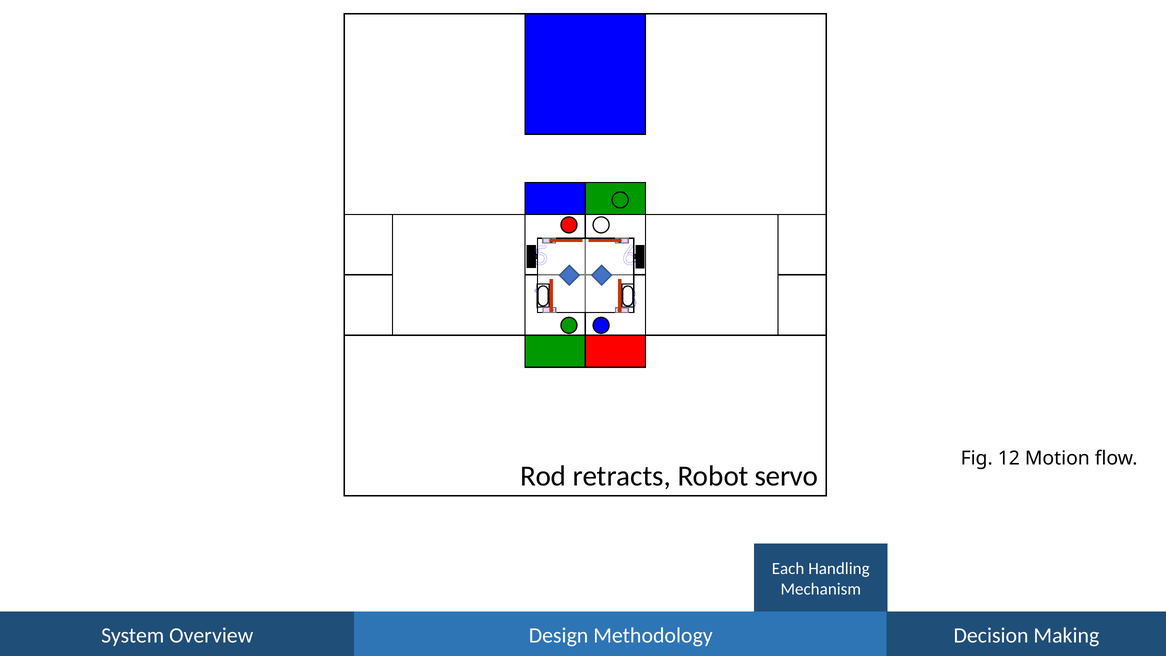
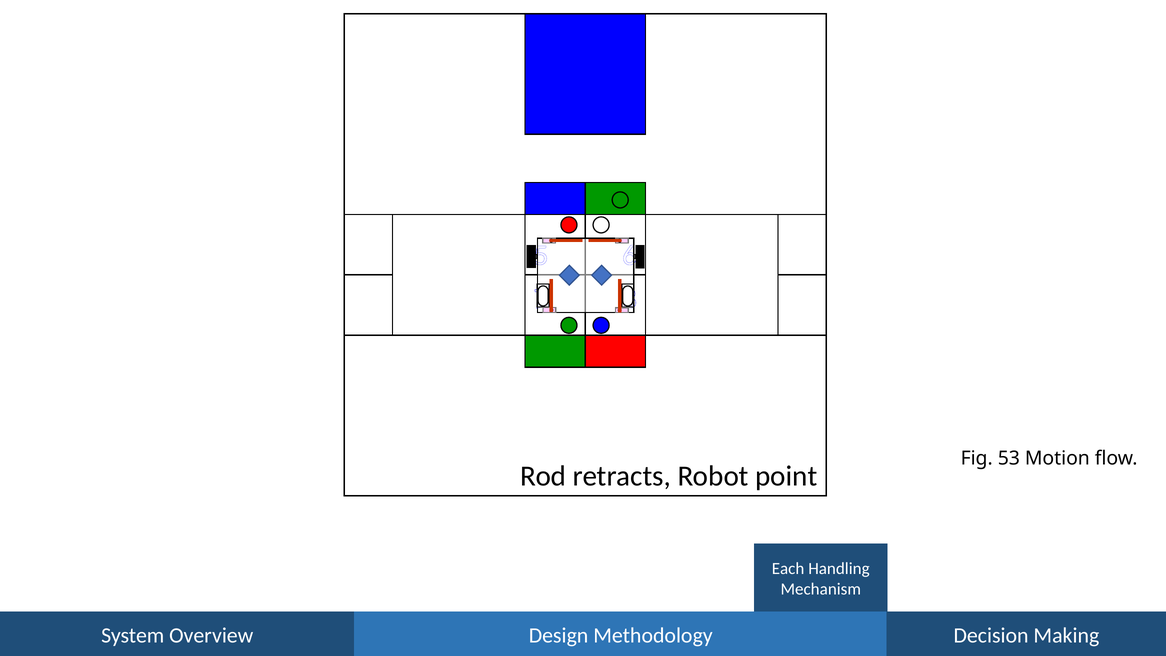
Fig 12: 12 -> 53
servo: servo -> point
